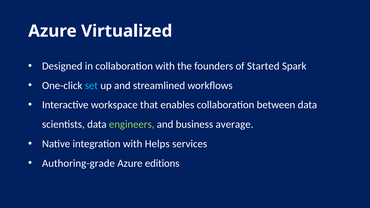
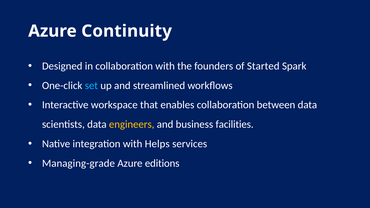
Virtualized: Virtualized -> Continuity
engineers colour: light green -> yellow
average: average -> facilities
Authoring-grade: Authoring-grade -> Managing-grade
